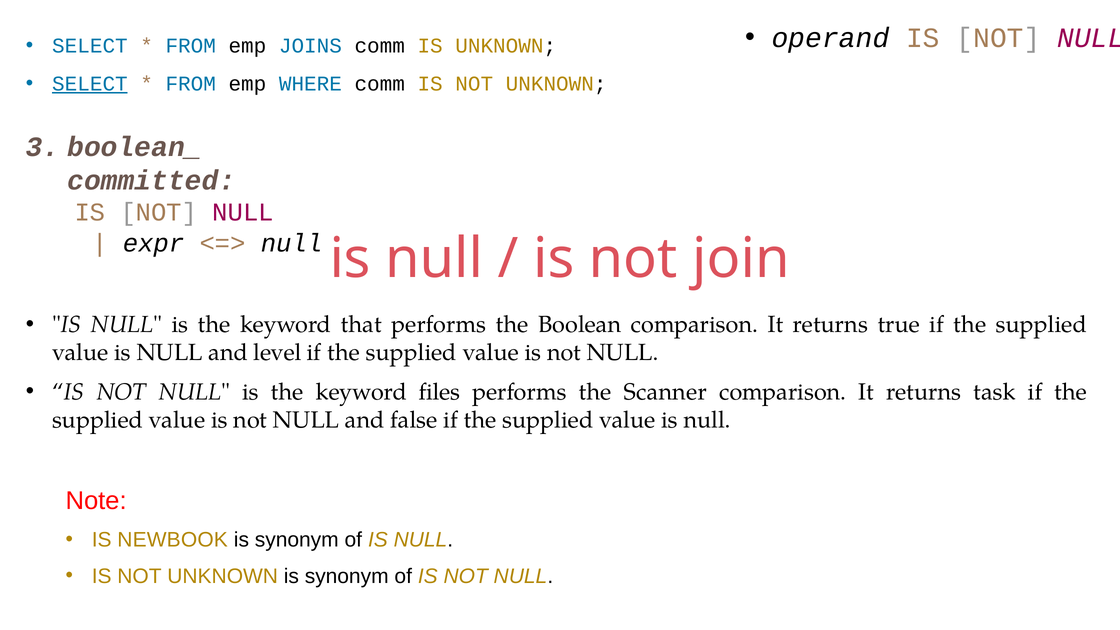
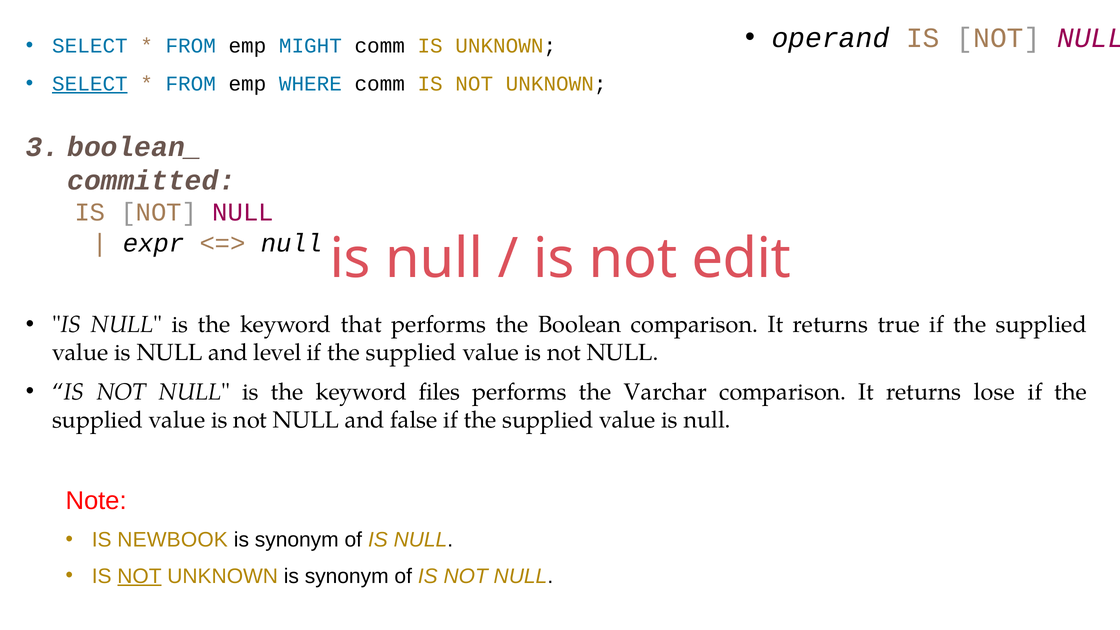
JOINS: JOINS -> MIGHT
join: join -> edit
Scanner: Scanner -> Varchar
task: task -> lose
NOT at (139, 576) underline: none -> present
